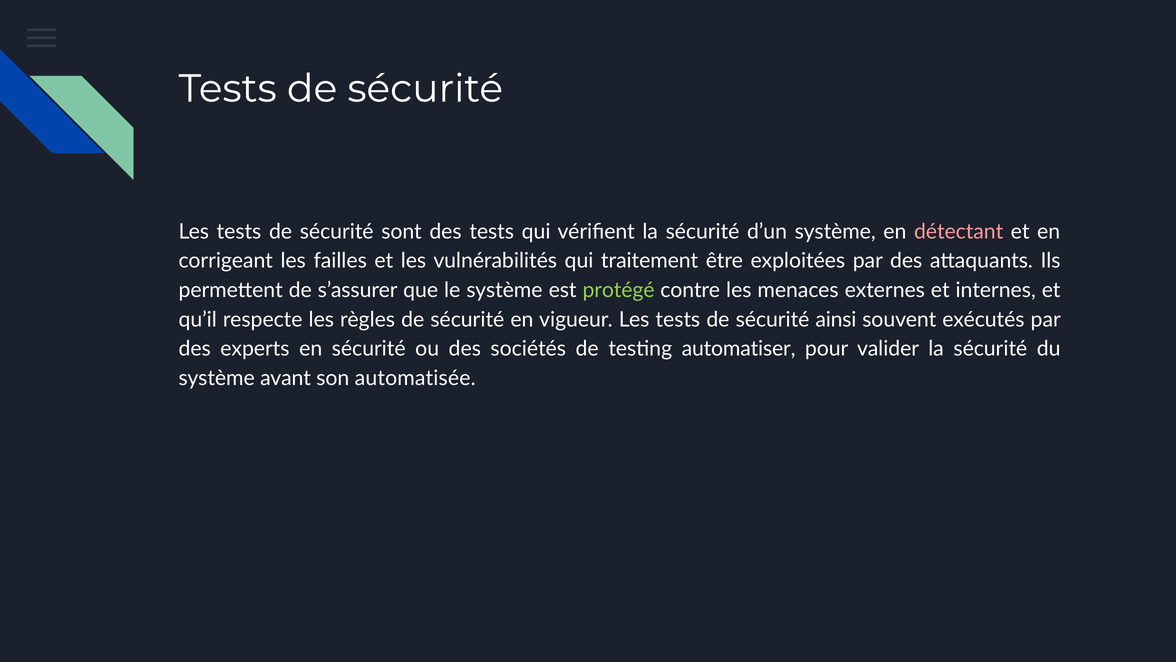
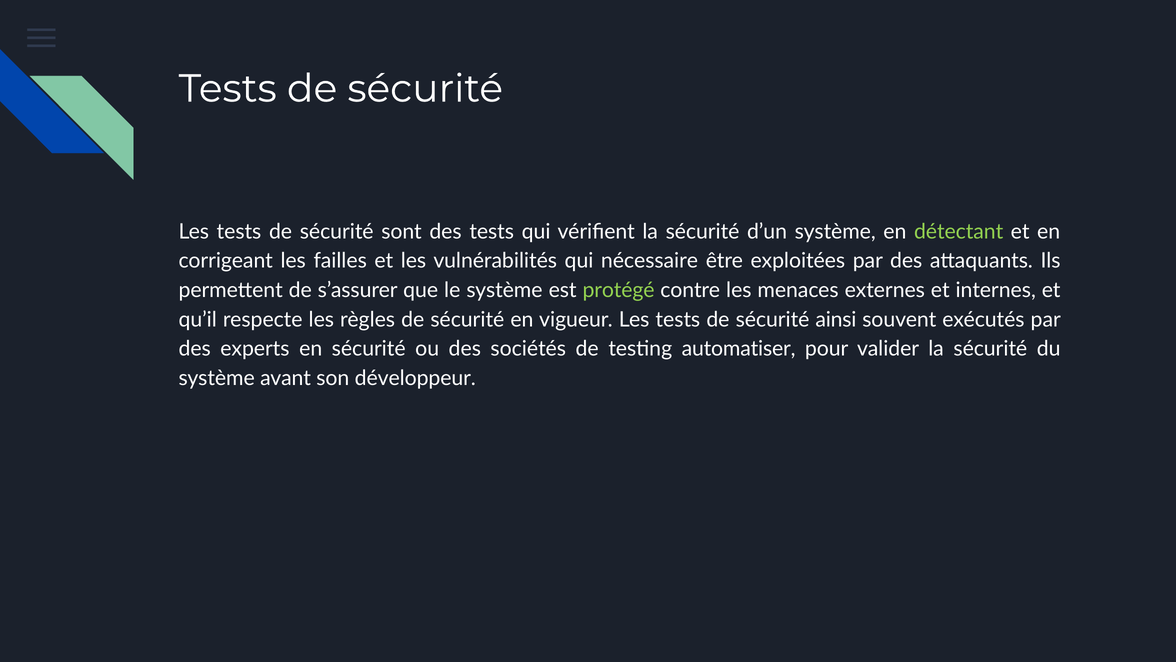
détectant colour: pink -> light green
traitement: traitement -> nécessaire
automatisée: automatisée -> développeur
